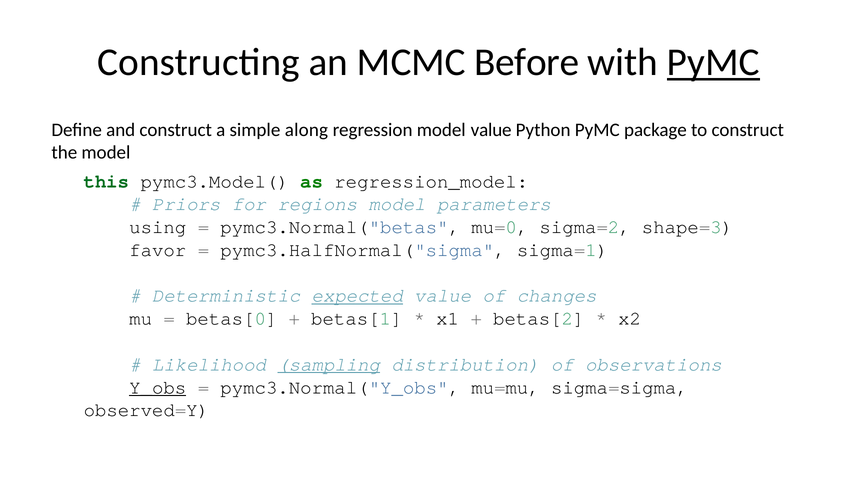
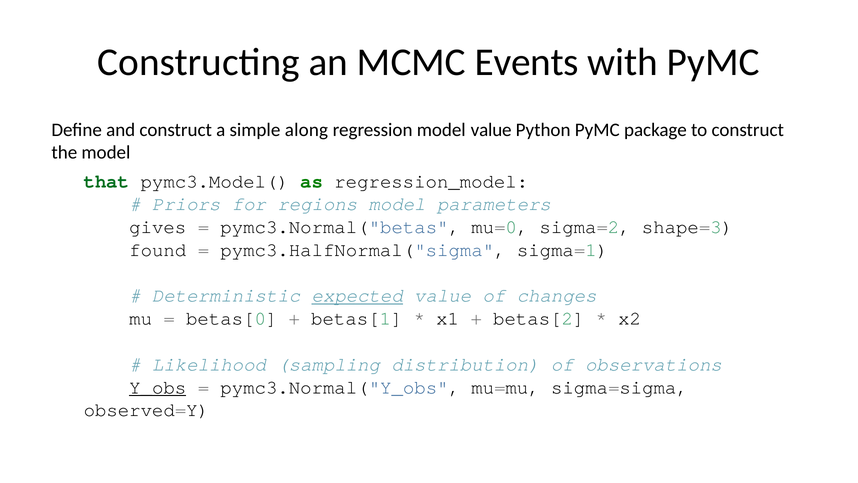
Before: Before -> Events
PyMC at (713, 62) underline: present -> none
this: this -> that
using: using -> gives
favor: favor -> found
sampling underline: present -> none
